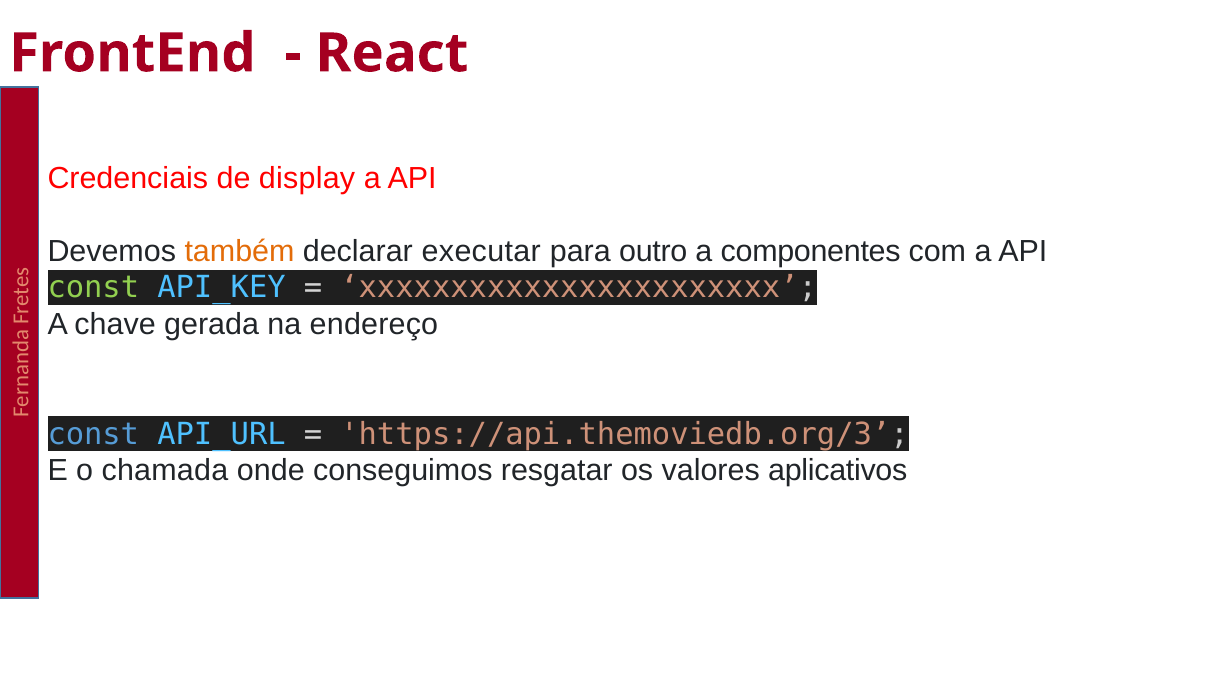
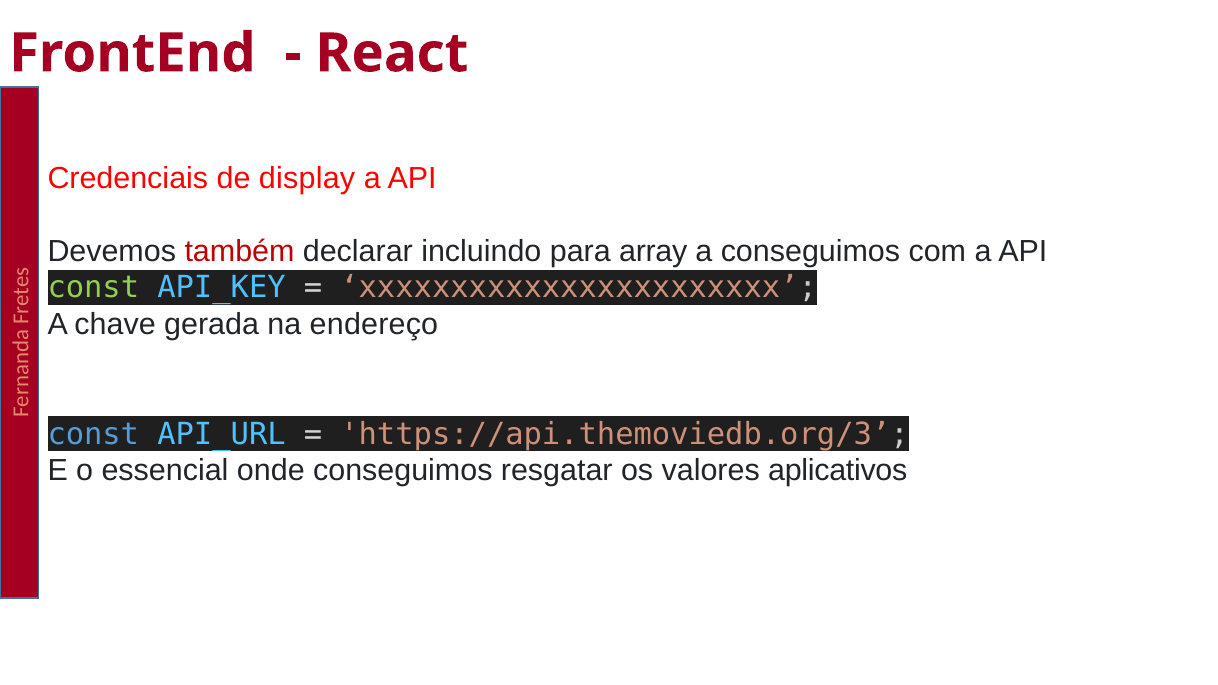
também colour: orange -> red
executar: executar -> incluindo
outro: outro -> array
a componentes: componentes -> conseguimos
chamada: chamada -> essencial
